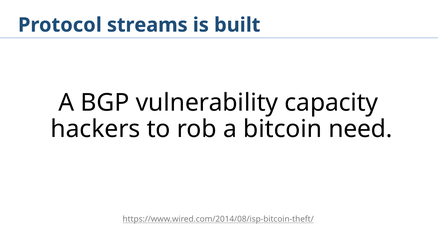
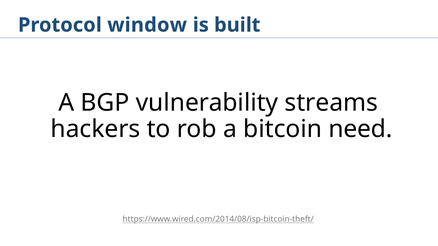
streams: streams -> window
capacity: capacity -> streams
